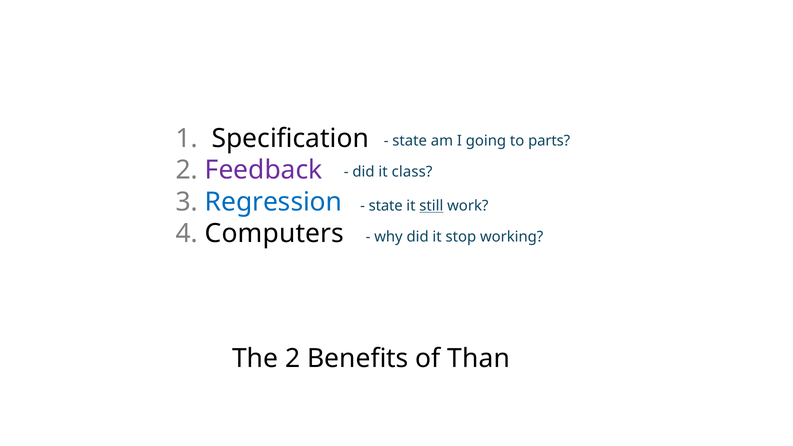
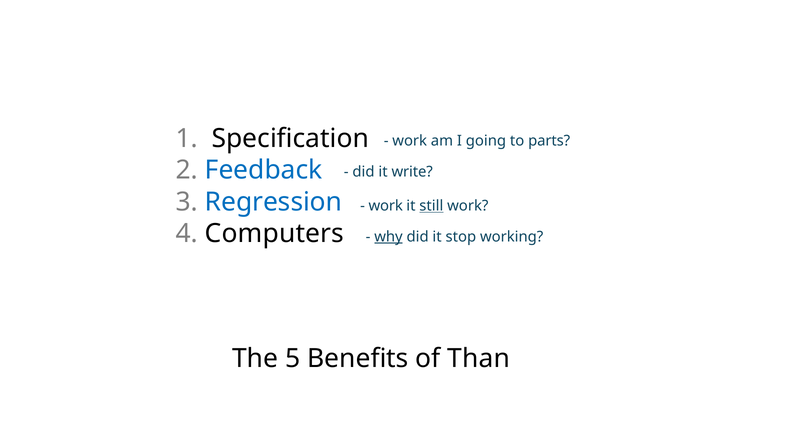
state at (410, 141): state -> work
Feedback colour: purple -> blue
class: class -> write
state at (386, 206): state -> work
why underline: none -> present
The 2: 2 -> 5
